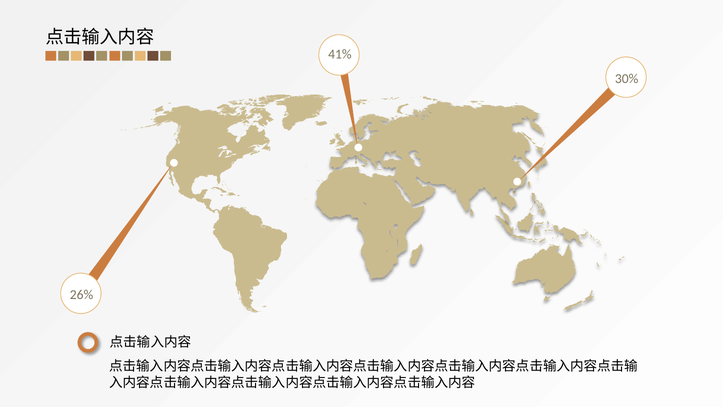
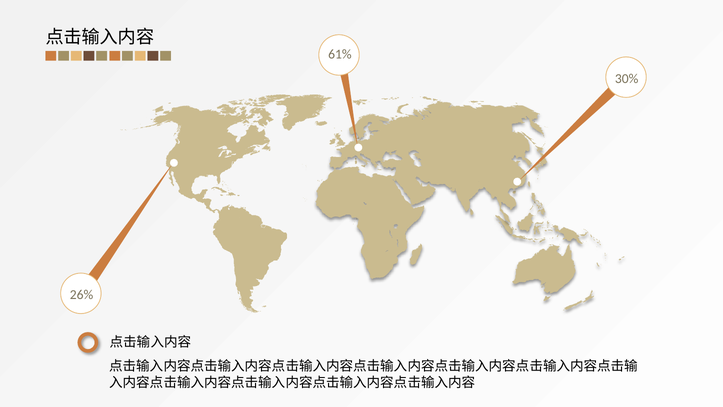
41%: 41% -> 61%
